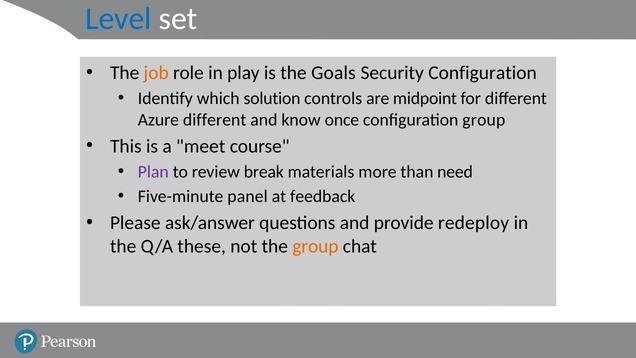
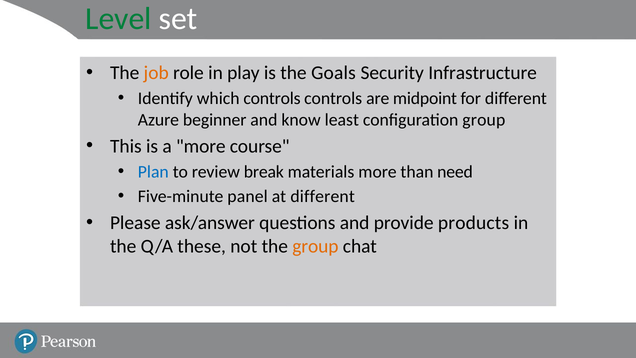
Level colour: blue -> green
Security Configuration: Configuration -> Infrastructure
which solution: solution -> controls
Azure different: different -> beginner
once: once -> least
a meet: meet -> more
Plan colour: purple -> blue
at feedback: feedback -> different
redeploy: redeploy -> products
